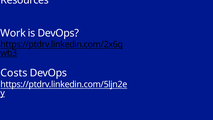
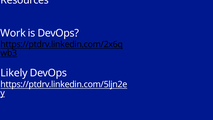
Costs: Costs -> Likely
